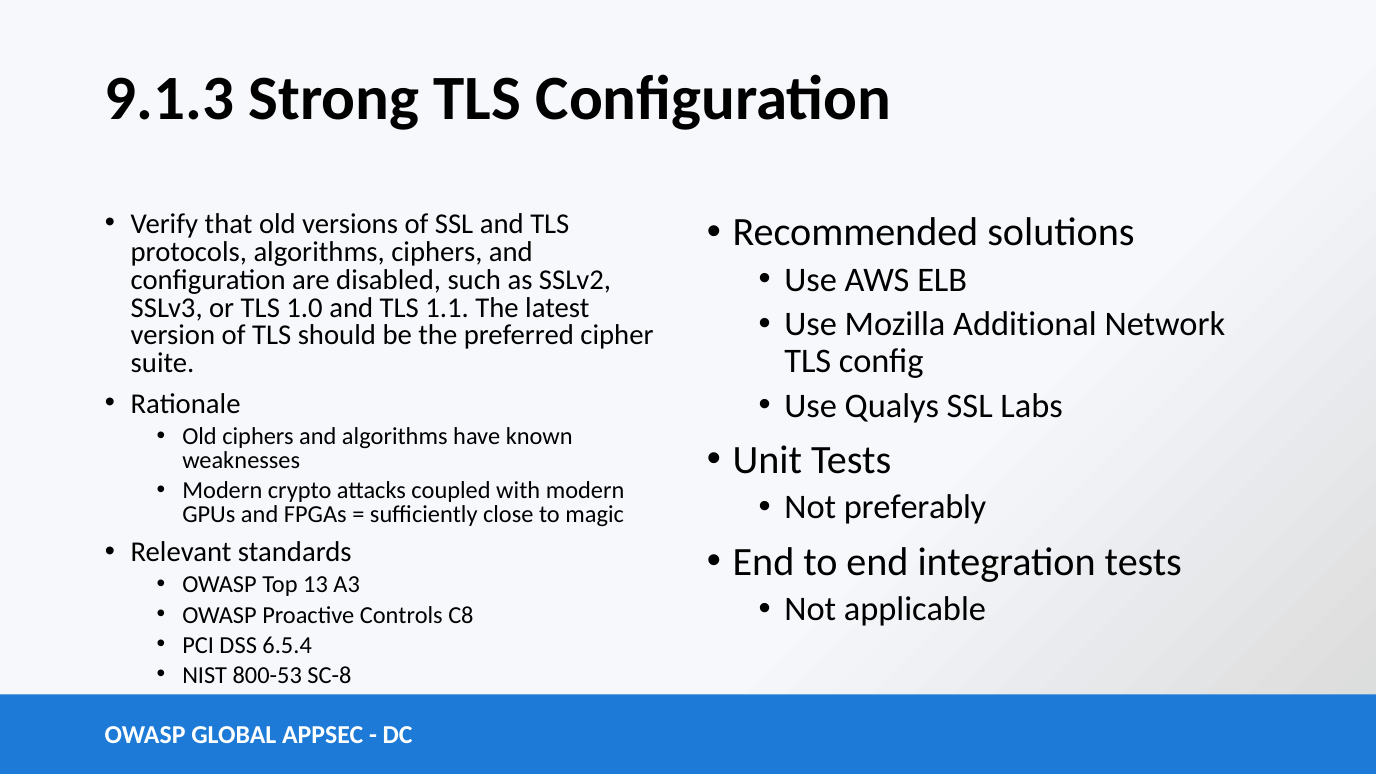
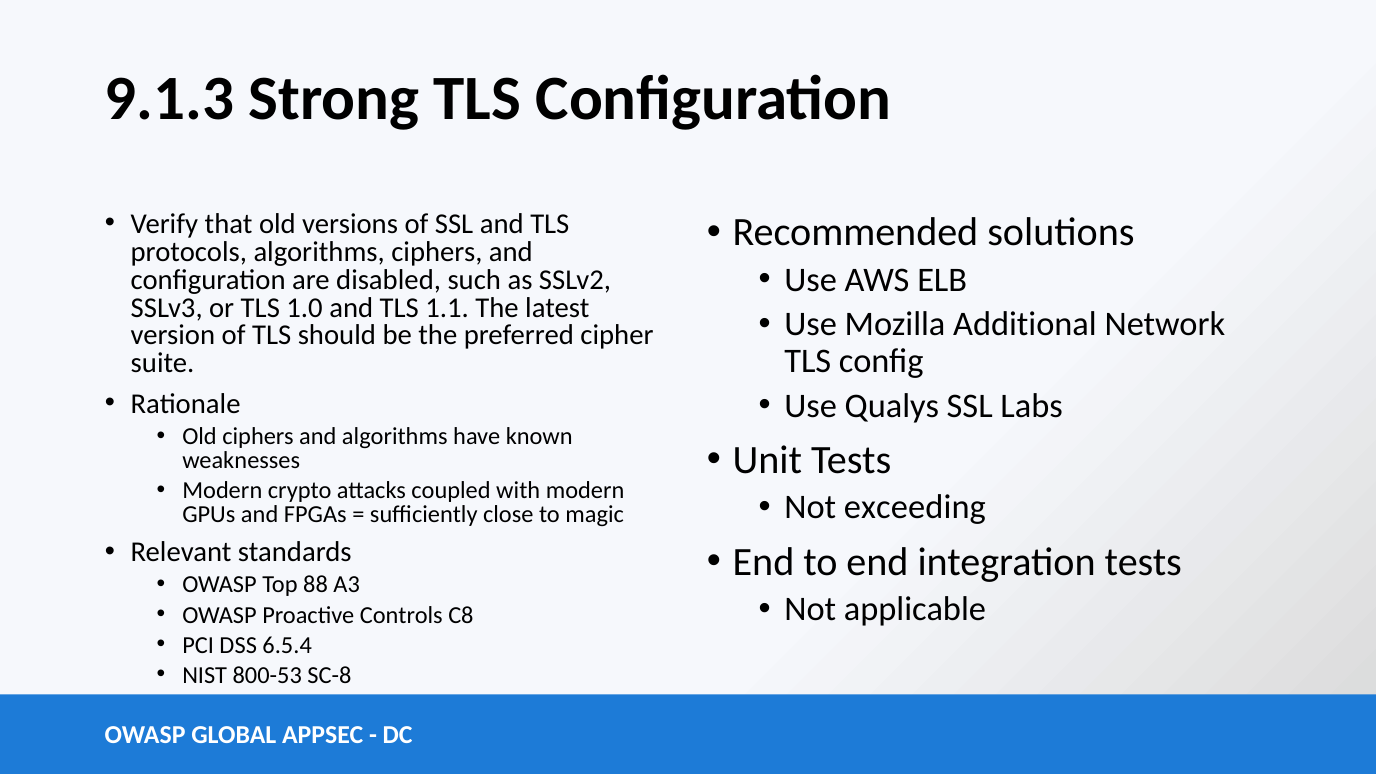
preferably: preferably -> exceeding
13: 13 -> 88
